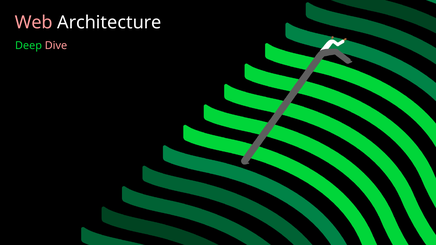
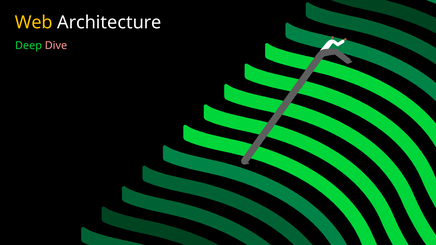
Web colour: pink -> yellow
